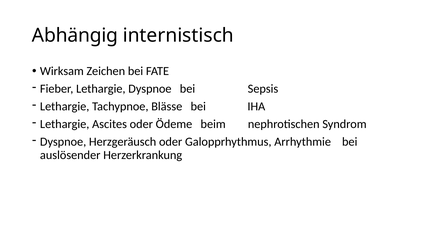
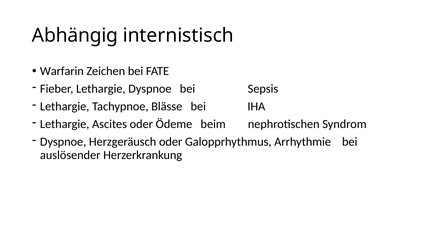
Wirksam: Wirksam -> Warfarin
